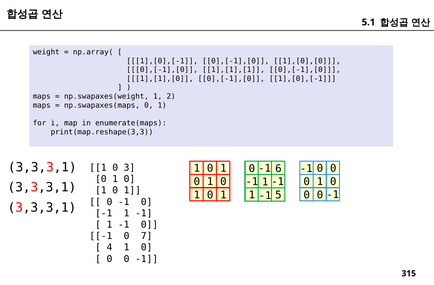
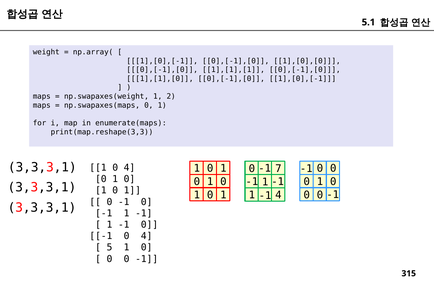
1 0 3: 3 -> 4
6: 6 -> 7
1 5: 5 -> 4
-1 0 7: 7 -> 4
4: 4 -> 5
